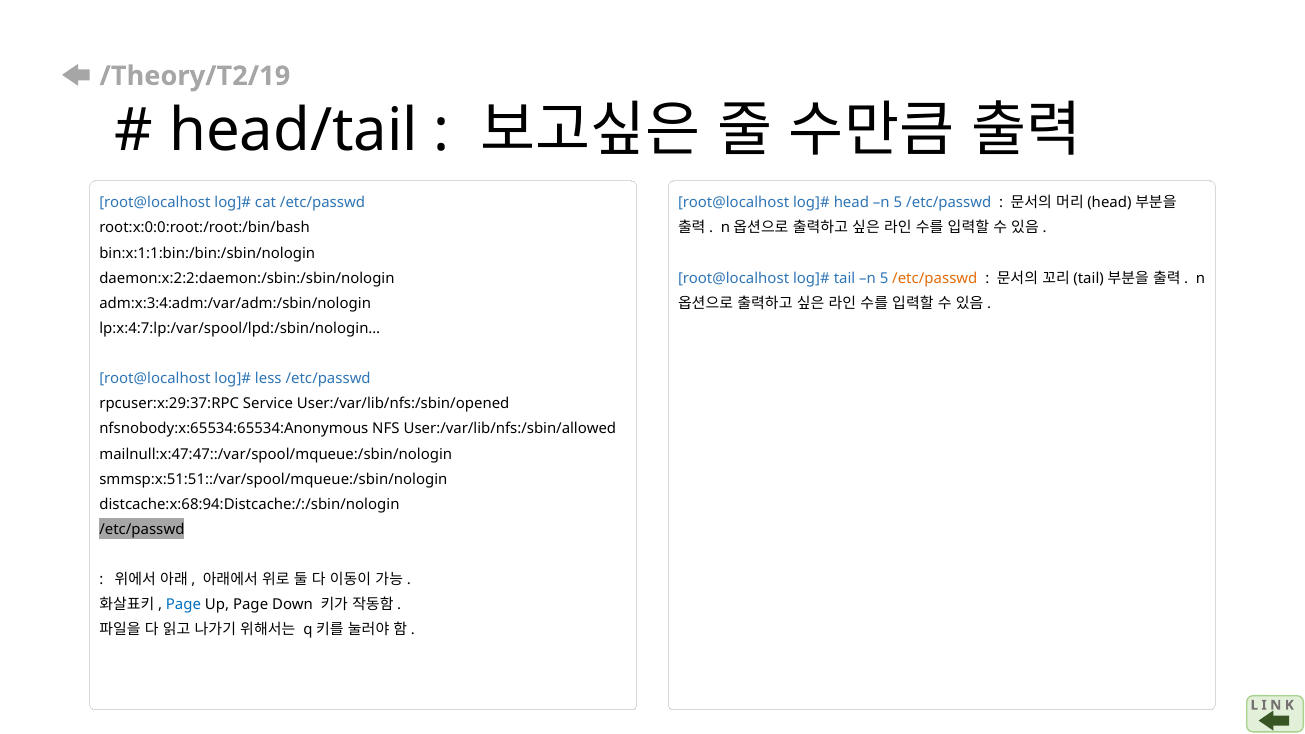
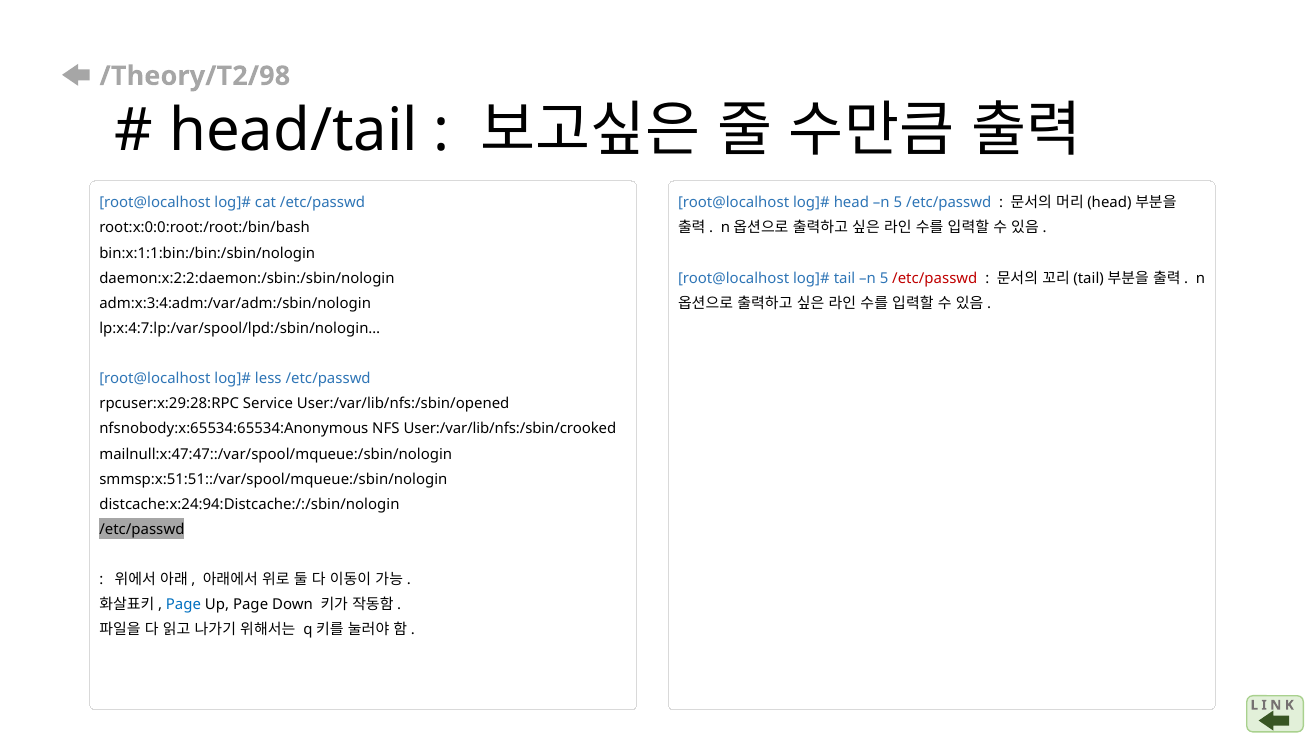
/Theory/T2/19: /Theory/T2/19 -> /Theory/T2/98
/etc/passwd at (935, 278) colour: orange -> red
rpcuser:x:29:37:RPC: rpcuser:x:29:37:RPC -> rpcuser:x:29:28:RPC
User:/var/lib/nfs:/sbin/allowed: User:/var/lib/nfs:/sbin/allowed -> User:/var/lib/nfs:/sbin/crooked
distcache:x:68:94:Distcache:/:/sbin/nologin: distcache:x:68:94:Distcache:/:/sbin/nologin -> distcache:x:24:94:Distcache:/:/sbin/nologin
